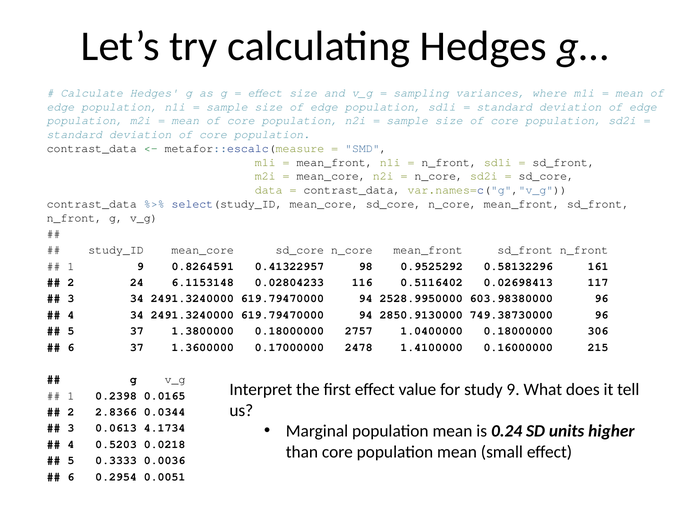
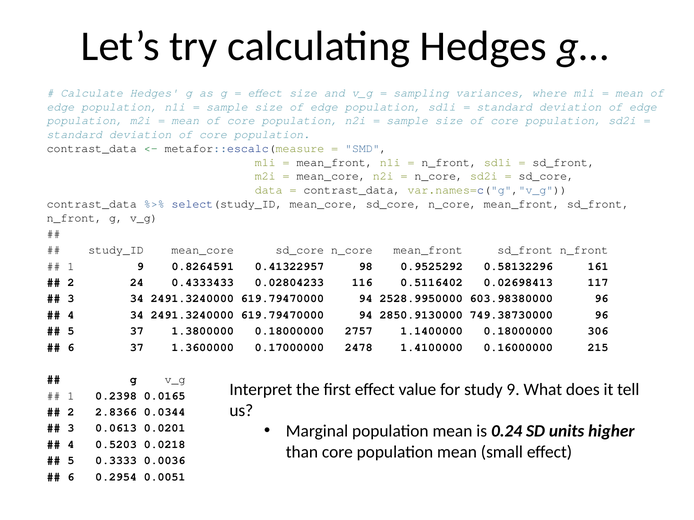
6.1153148: 6.1153148 -> 0.4333433
1.0400000: 1.0400000 -> 1.1400000
4.1734: 4.1734 -> 0.0201
